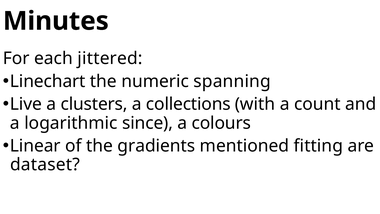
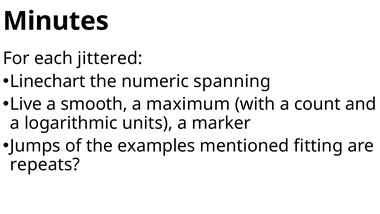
clusters: clusters -> smooth
collections: collections -> maximum
since: since -> units
colours: colours -> marker
Linear: Linear -> Jumps
gradients: gradients -> examples
dataset: dataset -> repeats
